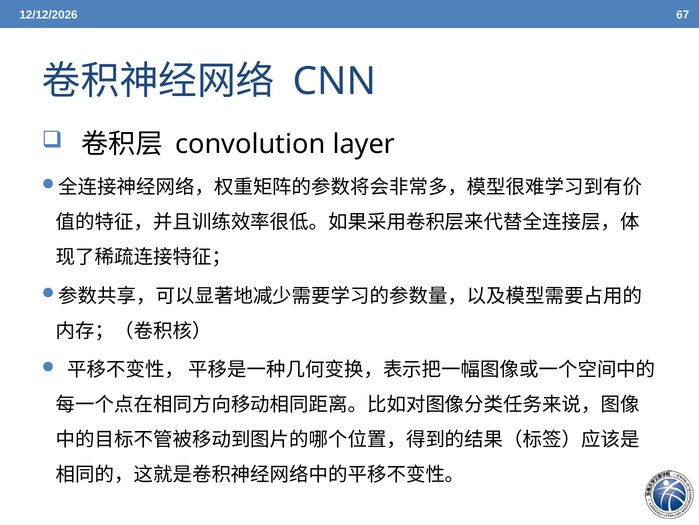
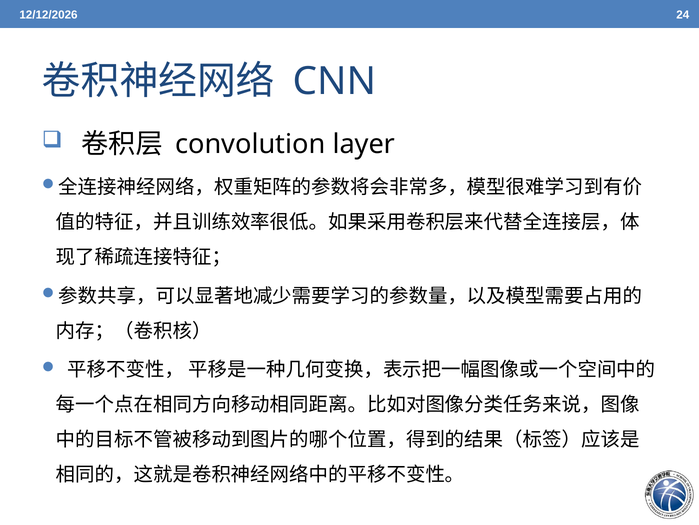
67: 67 -> 24
